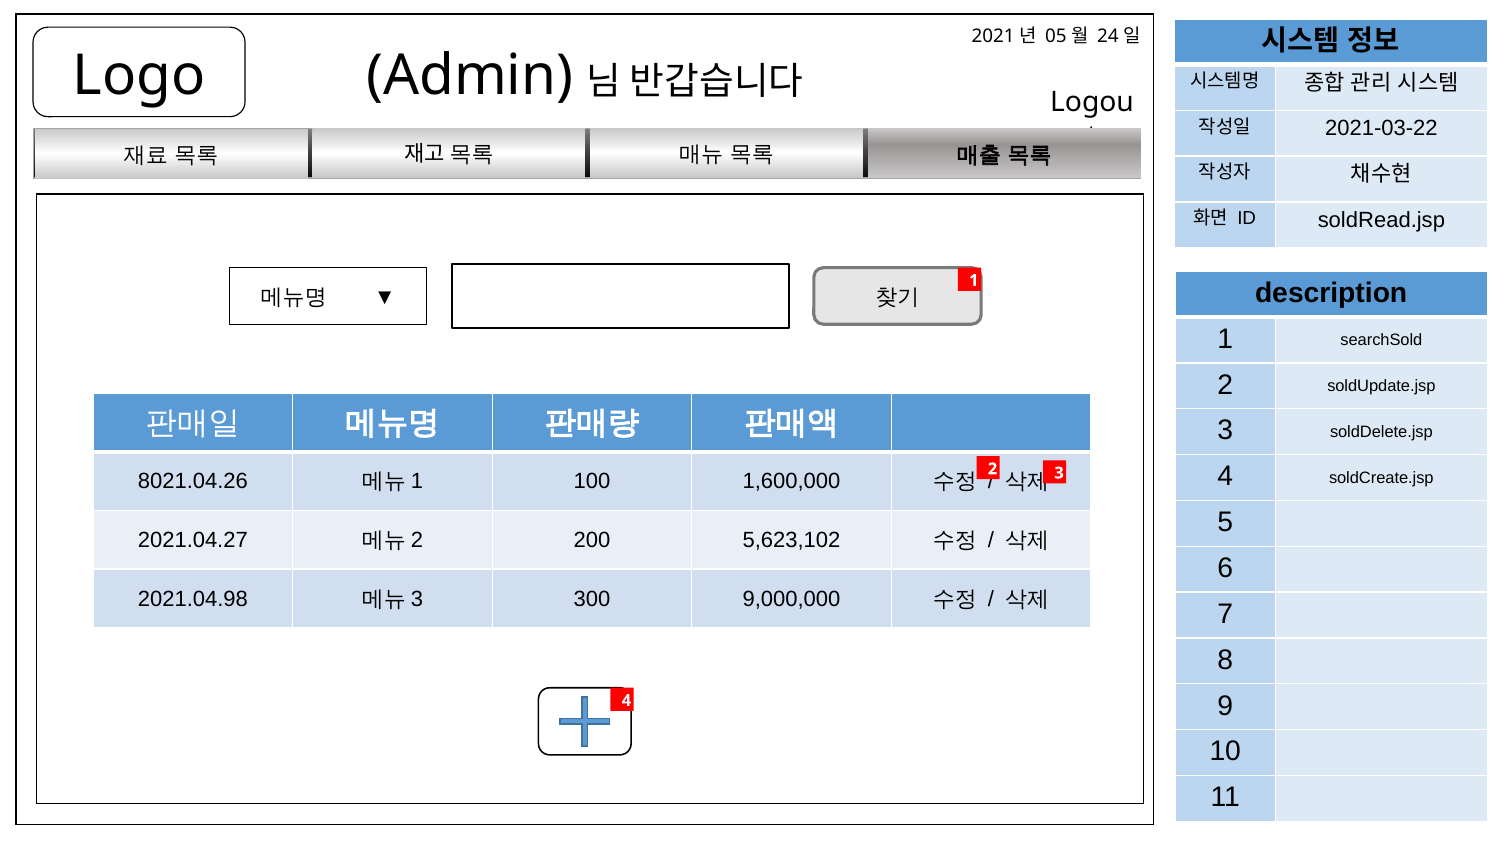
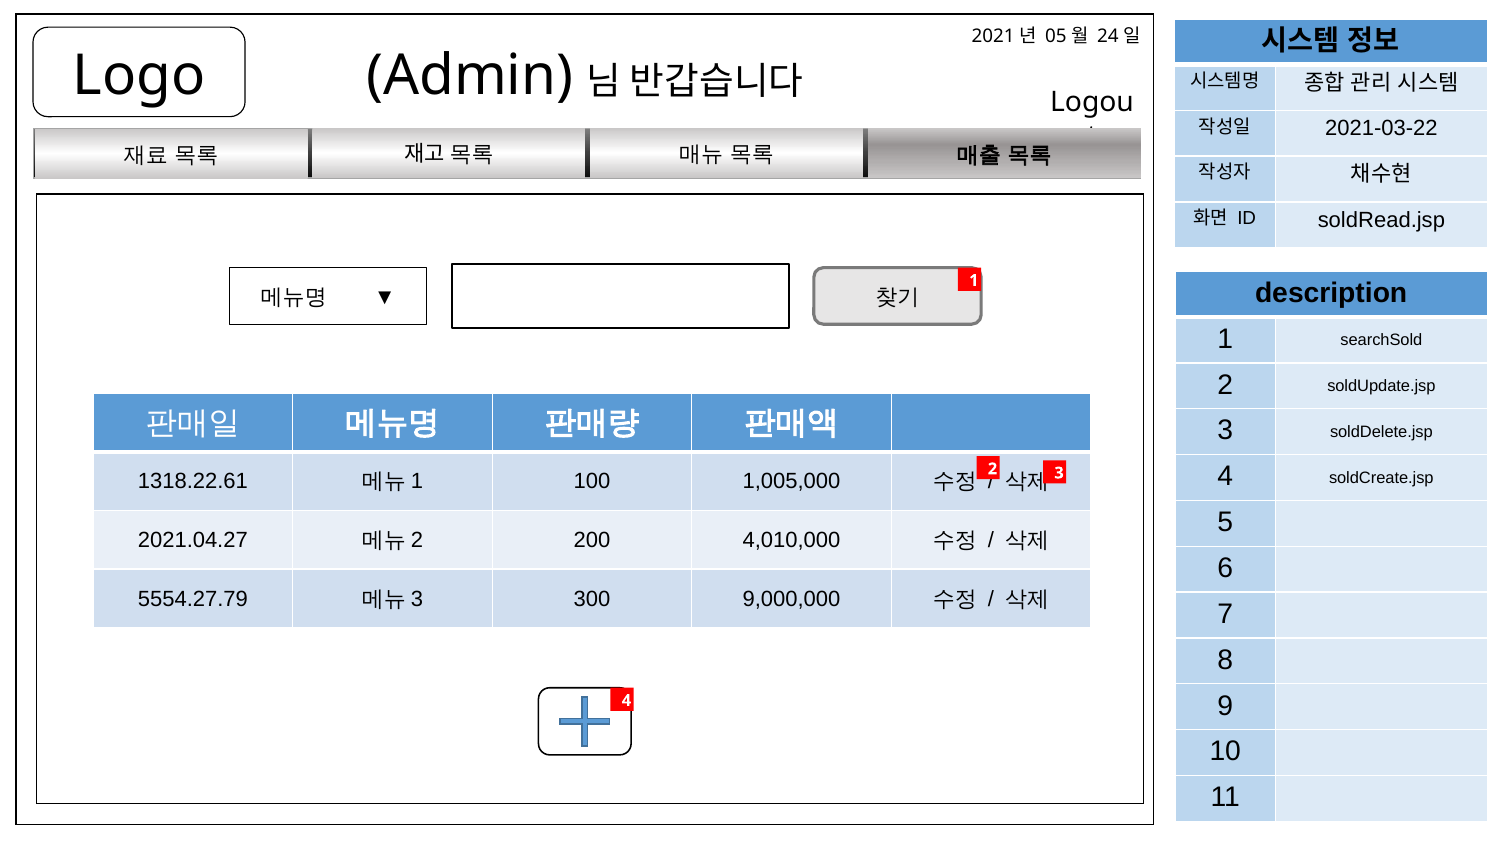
8021.04.26: 8021.04.26 -> 1318.22.61
1,600,000: 1,600,000 -> 1,005,000
5,623,102: 5,623,102 -> 4,010,000
2021.04.98: 2021.04.98 -> 5554.27.79
